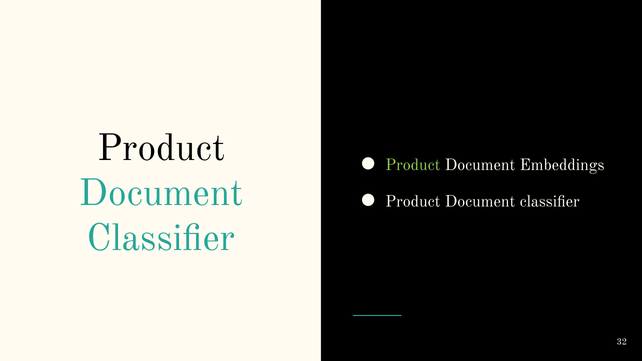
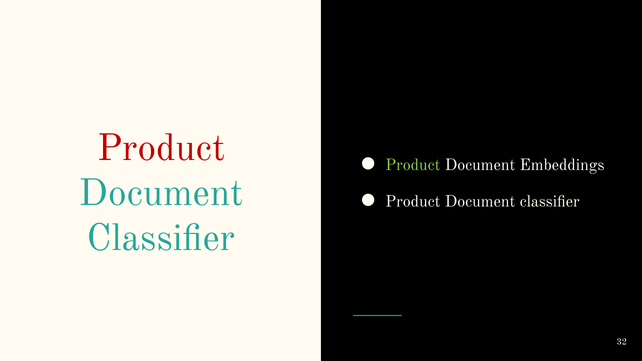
Product at (161, 148) colour: black -> red
